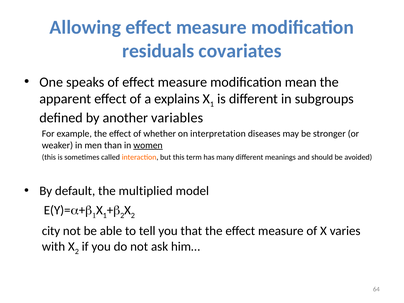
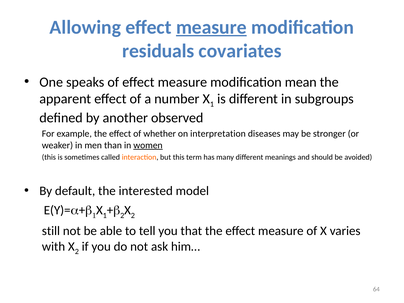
measure at (211, 27) underline: none -> present
explains: explains -> number
variables: variables -> observed
multiplied: multiplied -> interested
city: city -> still
